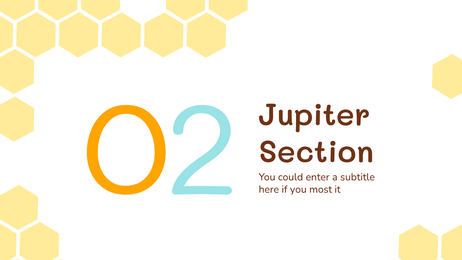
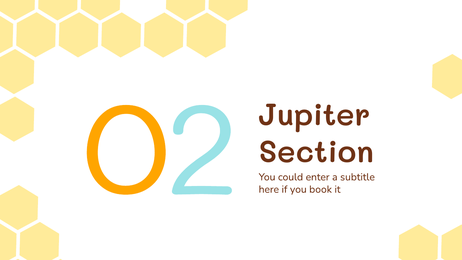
most: most -> book
